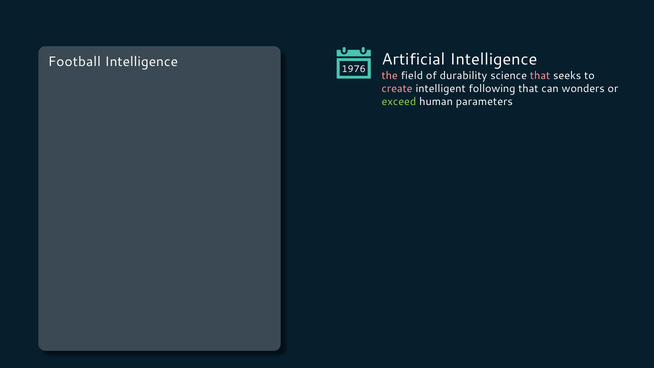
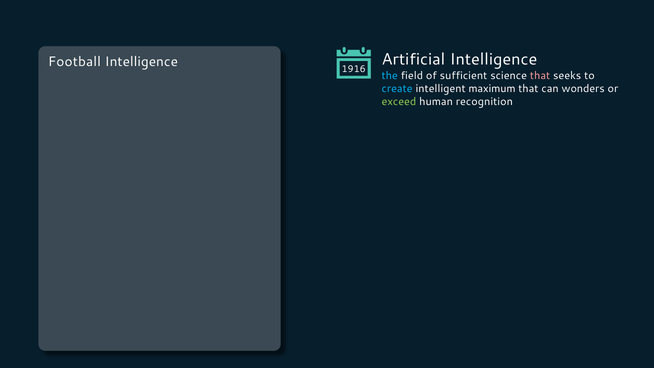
1976: 1976 -> 1916
the colour: pink -> light blue
durability: durability -> sufficient
create colour: pink -> light blue
following: following -> maximum
parameters: parameters -> recognition
